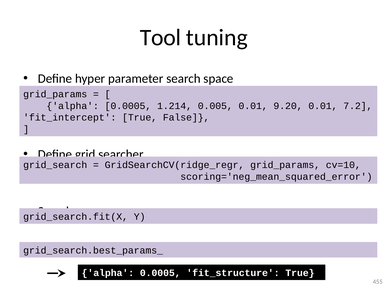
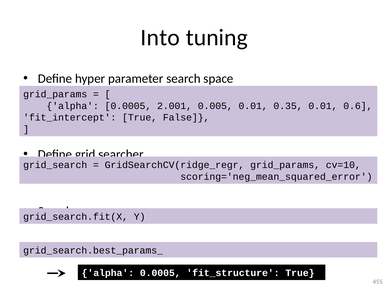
Tool: Tool -> Into
1.214: 1.214 -> 2.001
9.20: 9.20 -> 0.35
7.2: 7.2 -> 0.6
